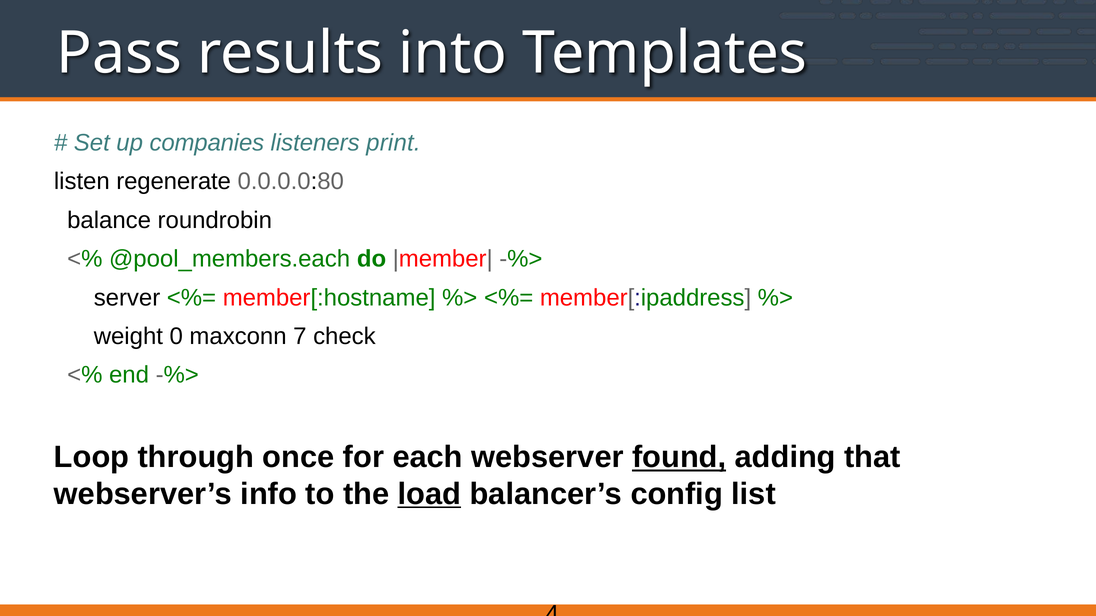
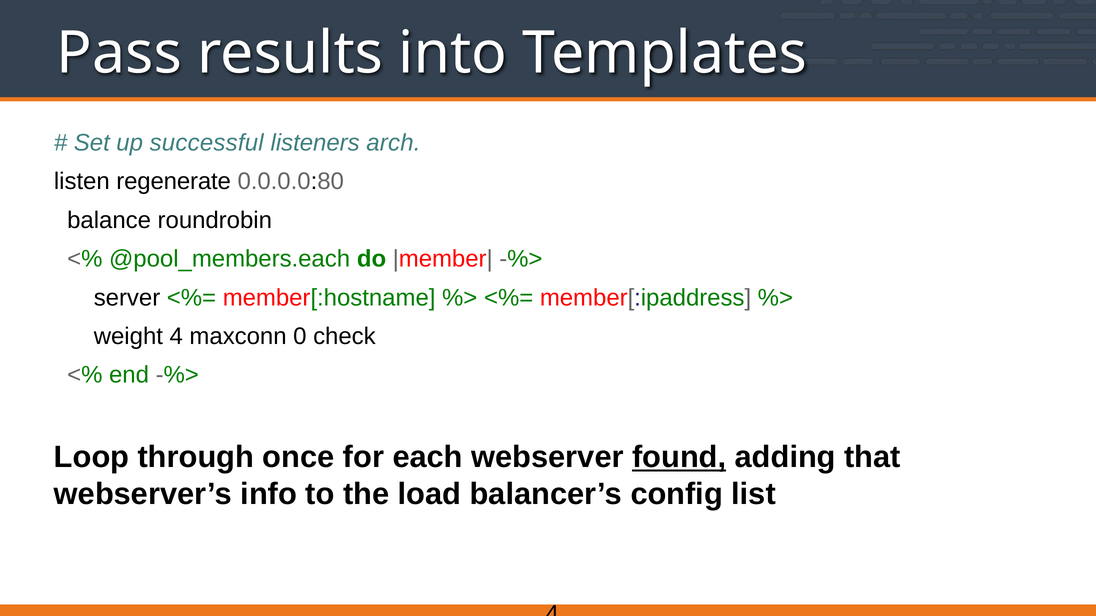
companies: companies -> successful
print: print -> arch
weight 0: 0 -> 4
7: 7 -> 0
load underline: present -> none
